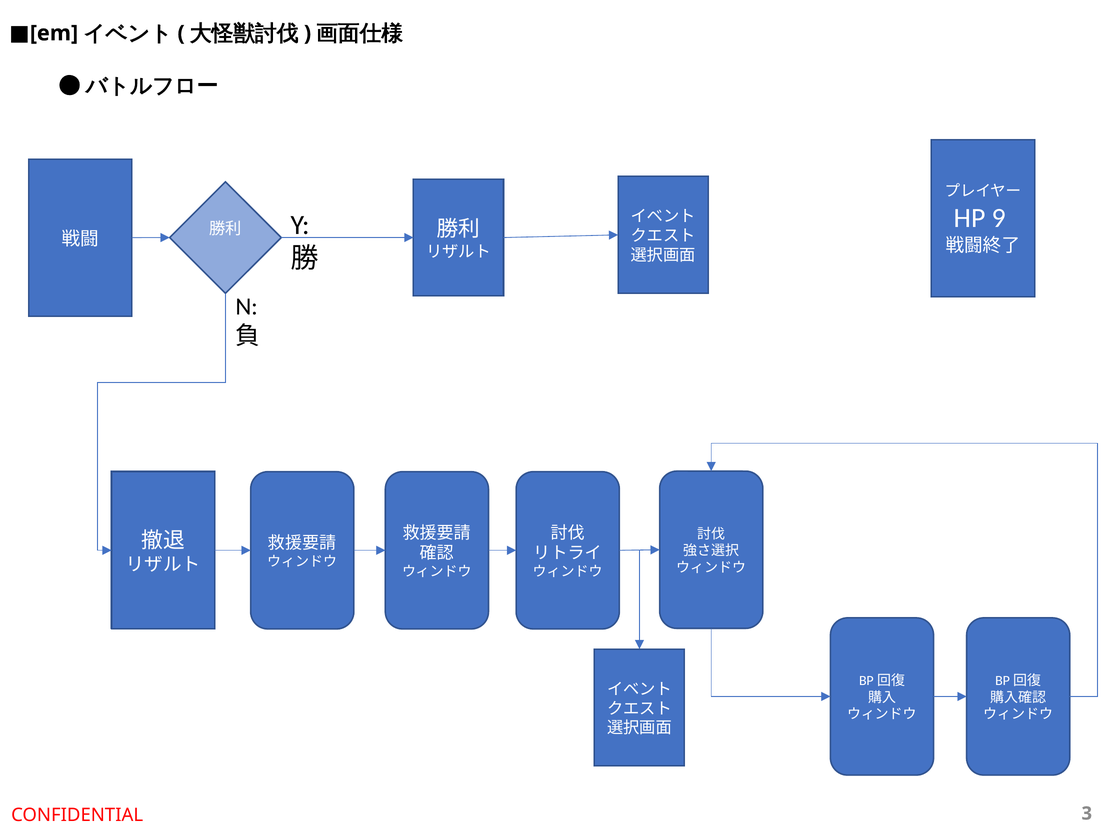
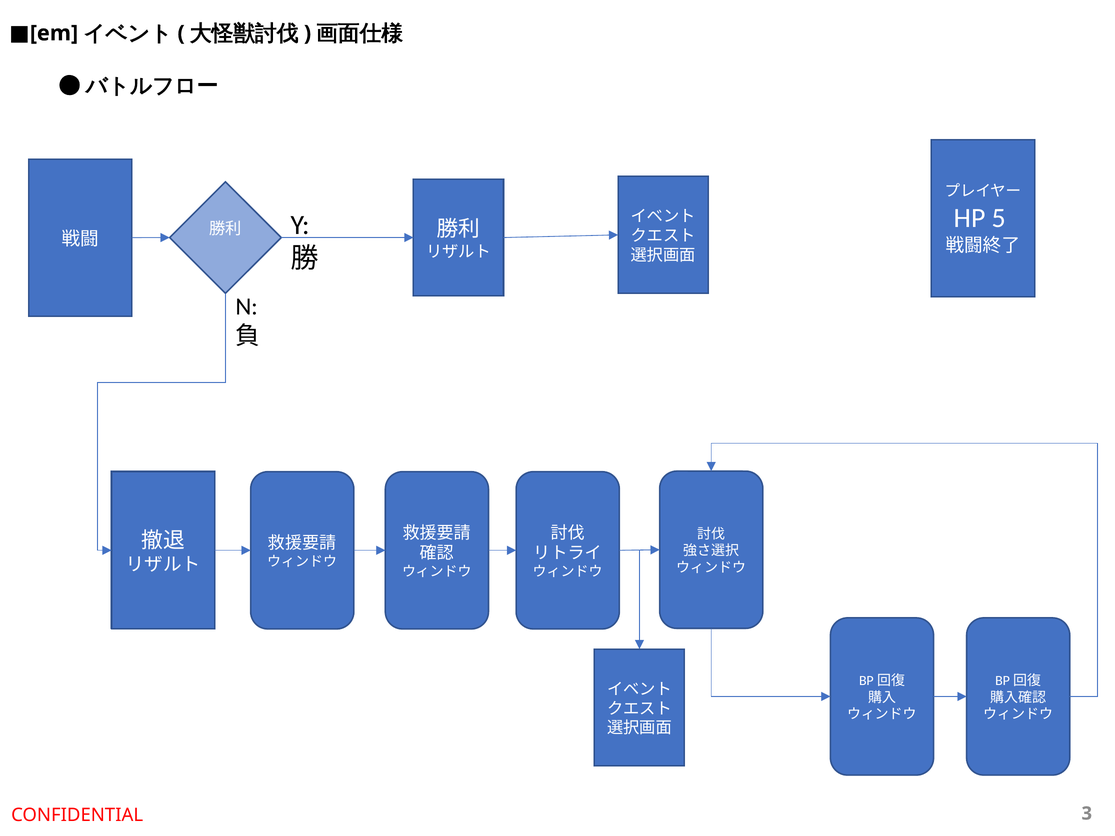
9: 9 -> 5
